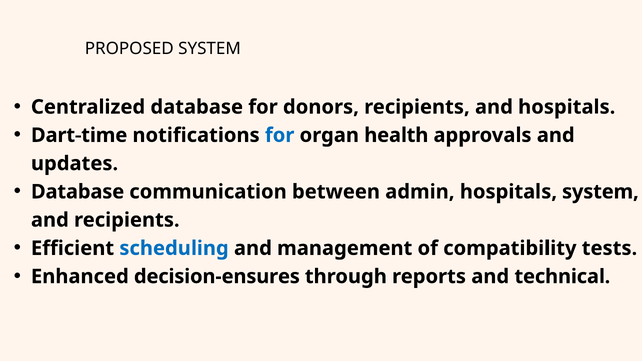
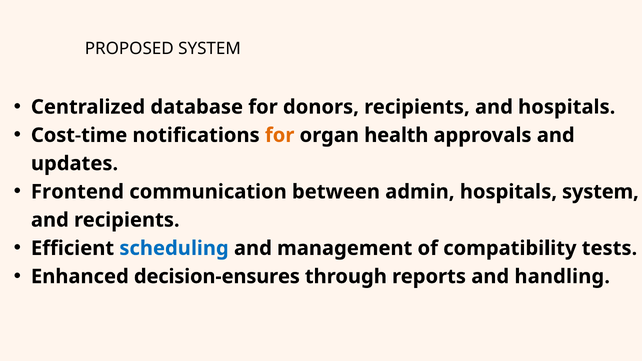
Dart-time: Dart-time -> Cost-time
for at (280, 135) colour: blue -> orange
Database at (78, 192): Database -> Frontend
technical: technical -> handling
